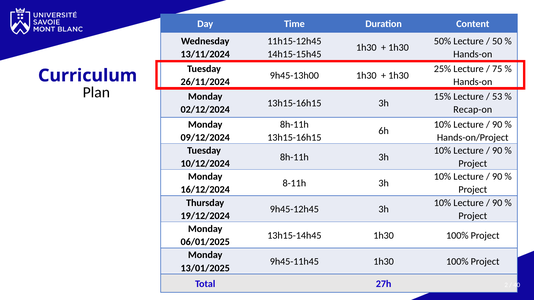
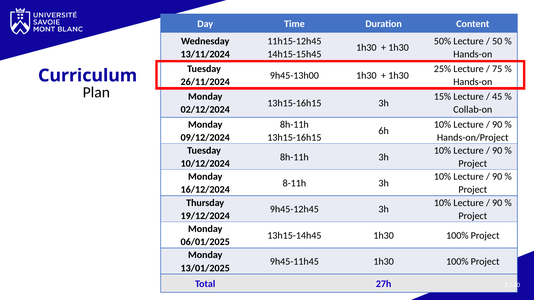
53: 53 -> 45
Recap-on: Recap-on -> Collab-on
